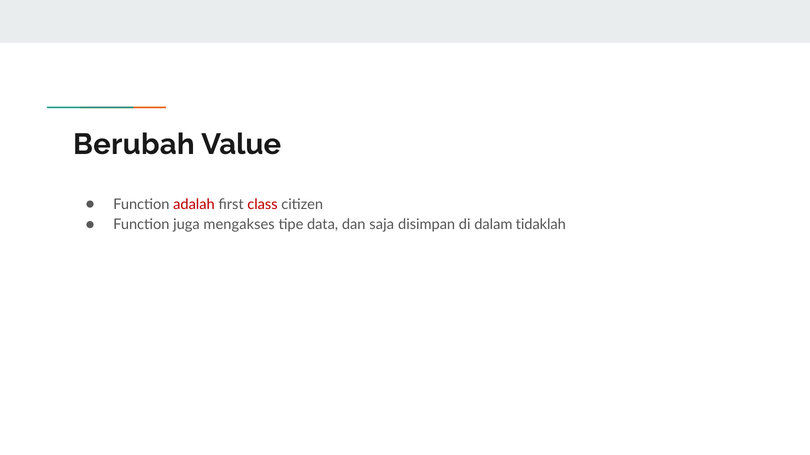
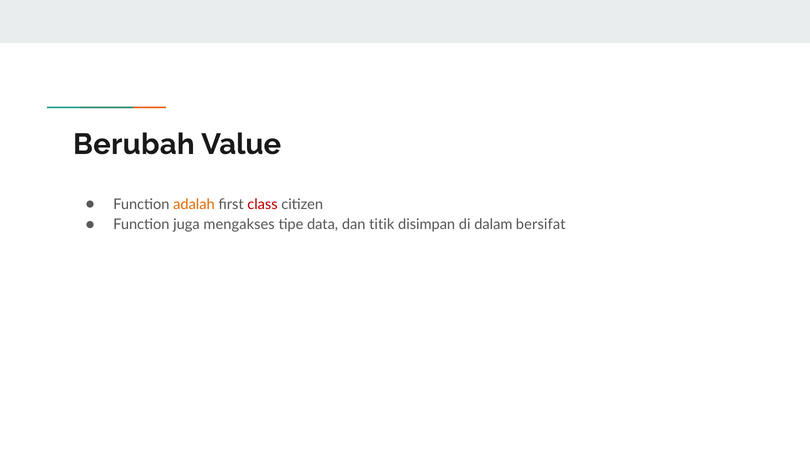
adalah colour: red -> orange
saja: saja -> titik
tidaklah: tidaklah -> bersifat
